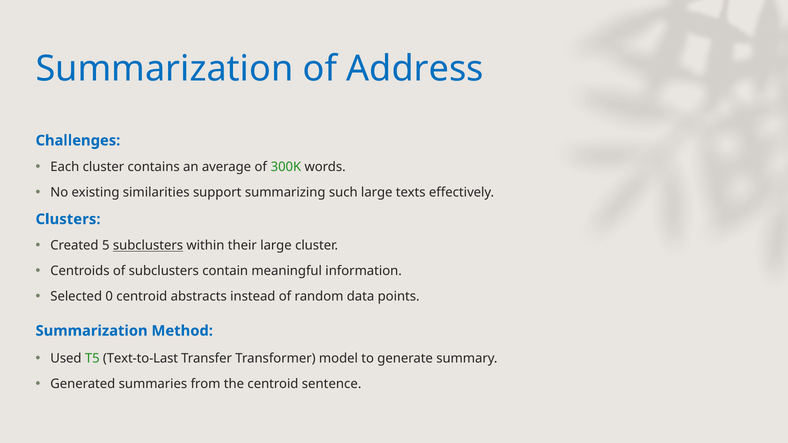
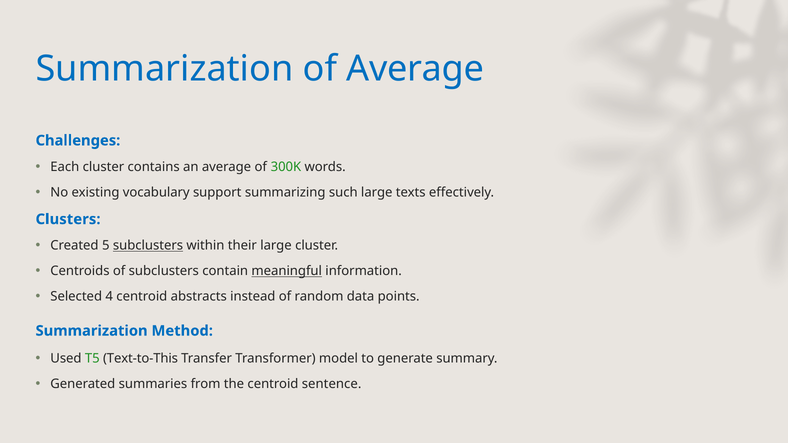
of Address: Address -> Average
similarities: similarities -> vocabulary
meaningful underline: none -> present
0: 0 -> 4
Text-to-Last: Text-to-Last -> Text-to-This
